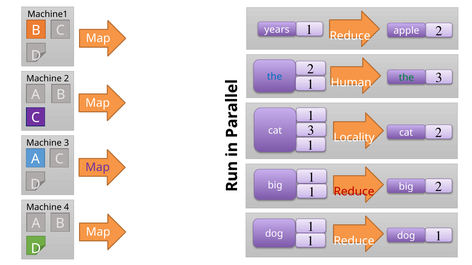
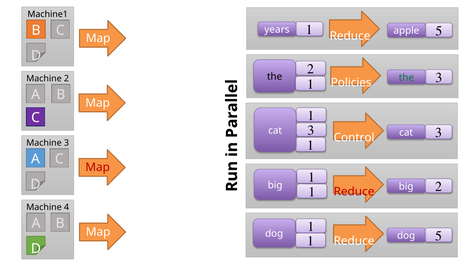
2 at (439, 31): 2 -> 5
the at (275, 77) colour: blue -> black
Human: Human -> Policies
cat 2: 2 -> 3
Locality: Locality -> Control
Map at (98, 168) colour: purple -> red
1 at (439, 236): 1 -> 5
